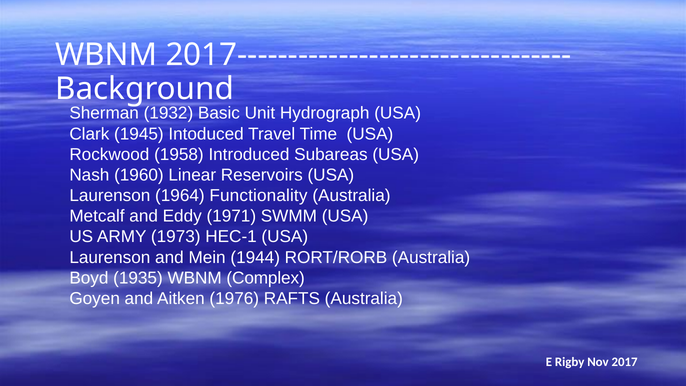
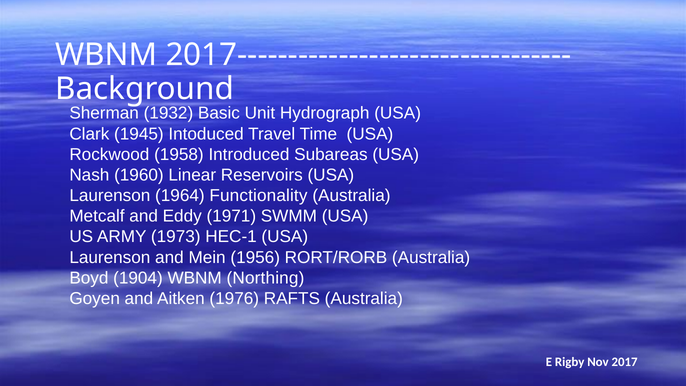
1944: 1944 -> 1956
1935: 1935 -> 1904
Complex: Complex -> Northing
